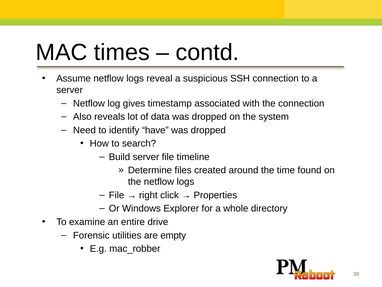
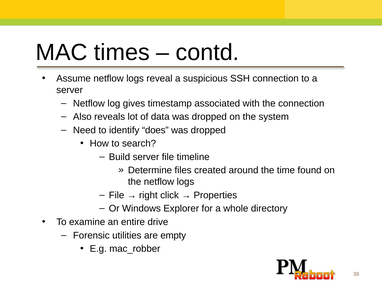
have: have -> does
